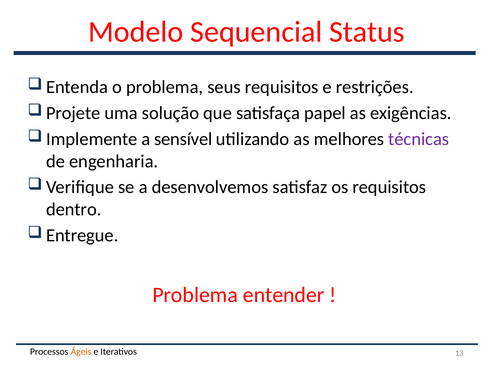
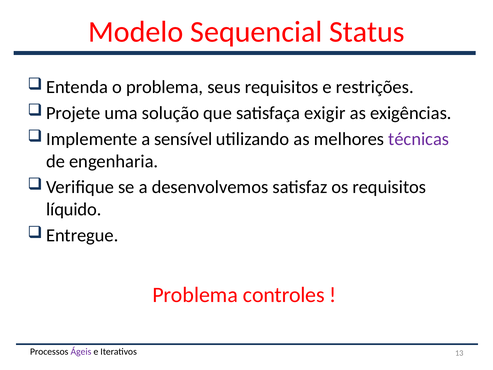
papel: papel -> exigir
dentro: dentro -> líquido
entender: entender -> controles
Ágeis colour: orange -> purple
